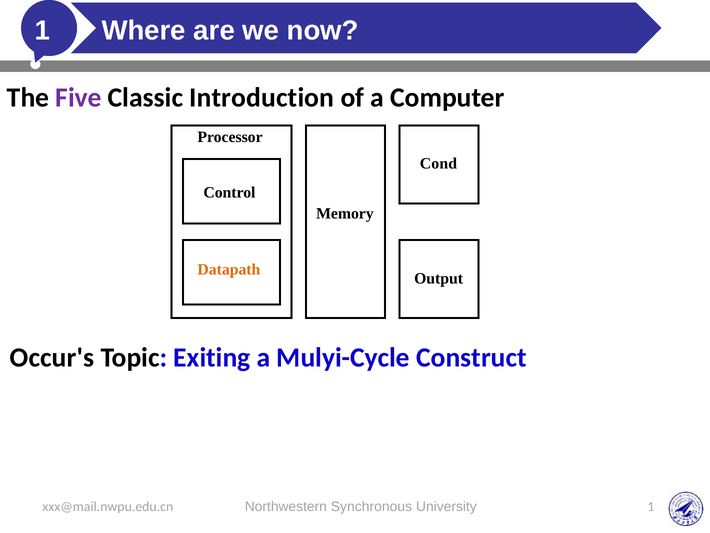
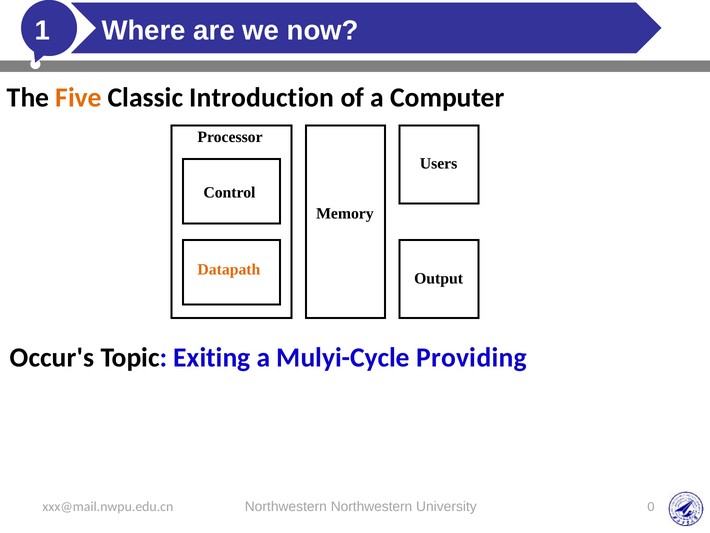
Five colour: purple -> orange
Cond: Cond -> Users
Construct: Construct -> Providing
Northwestern Synchronous: Synchronous -> Northwestern
University 1: 1 -> 0
